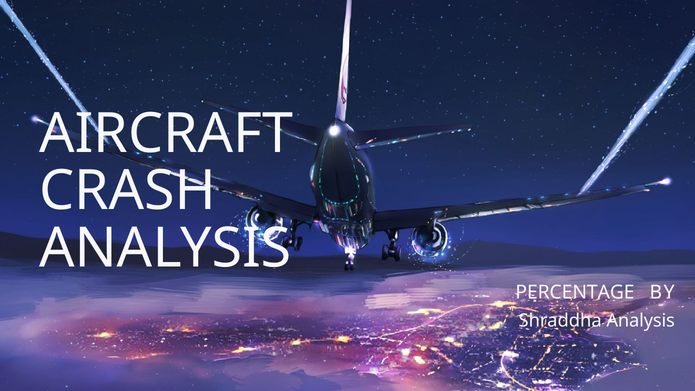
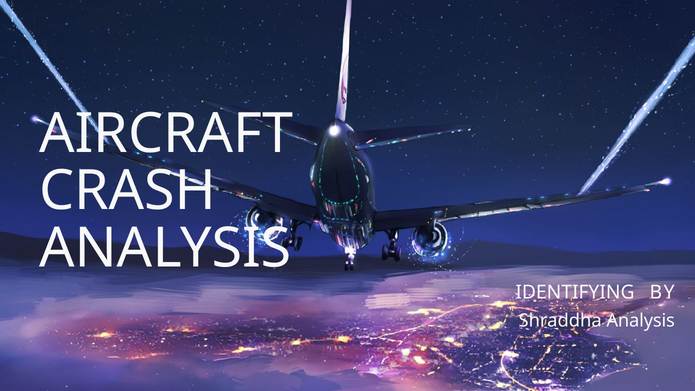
PERCENTAGE: PERCENTAGE -> IDENTIFYING
